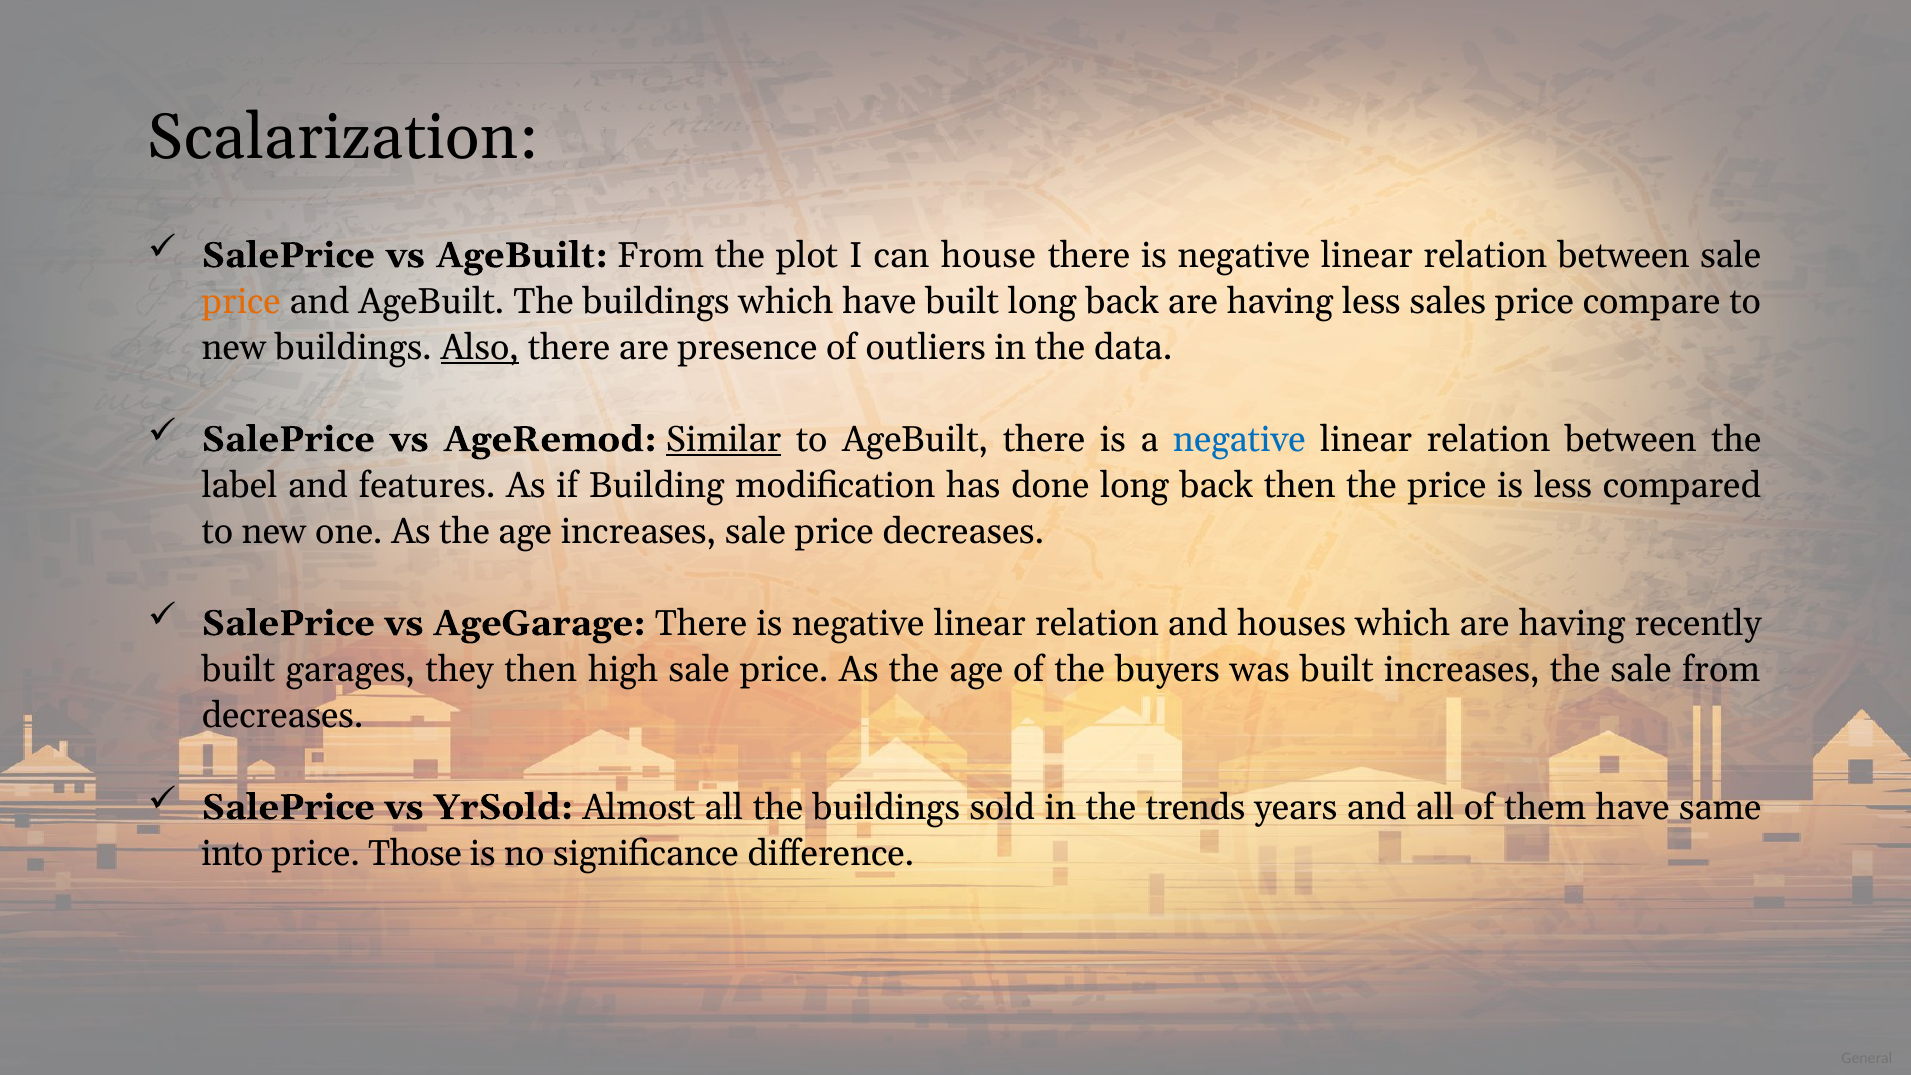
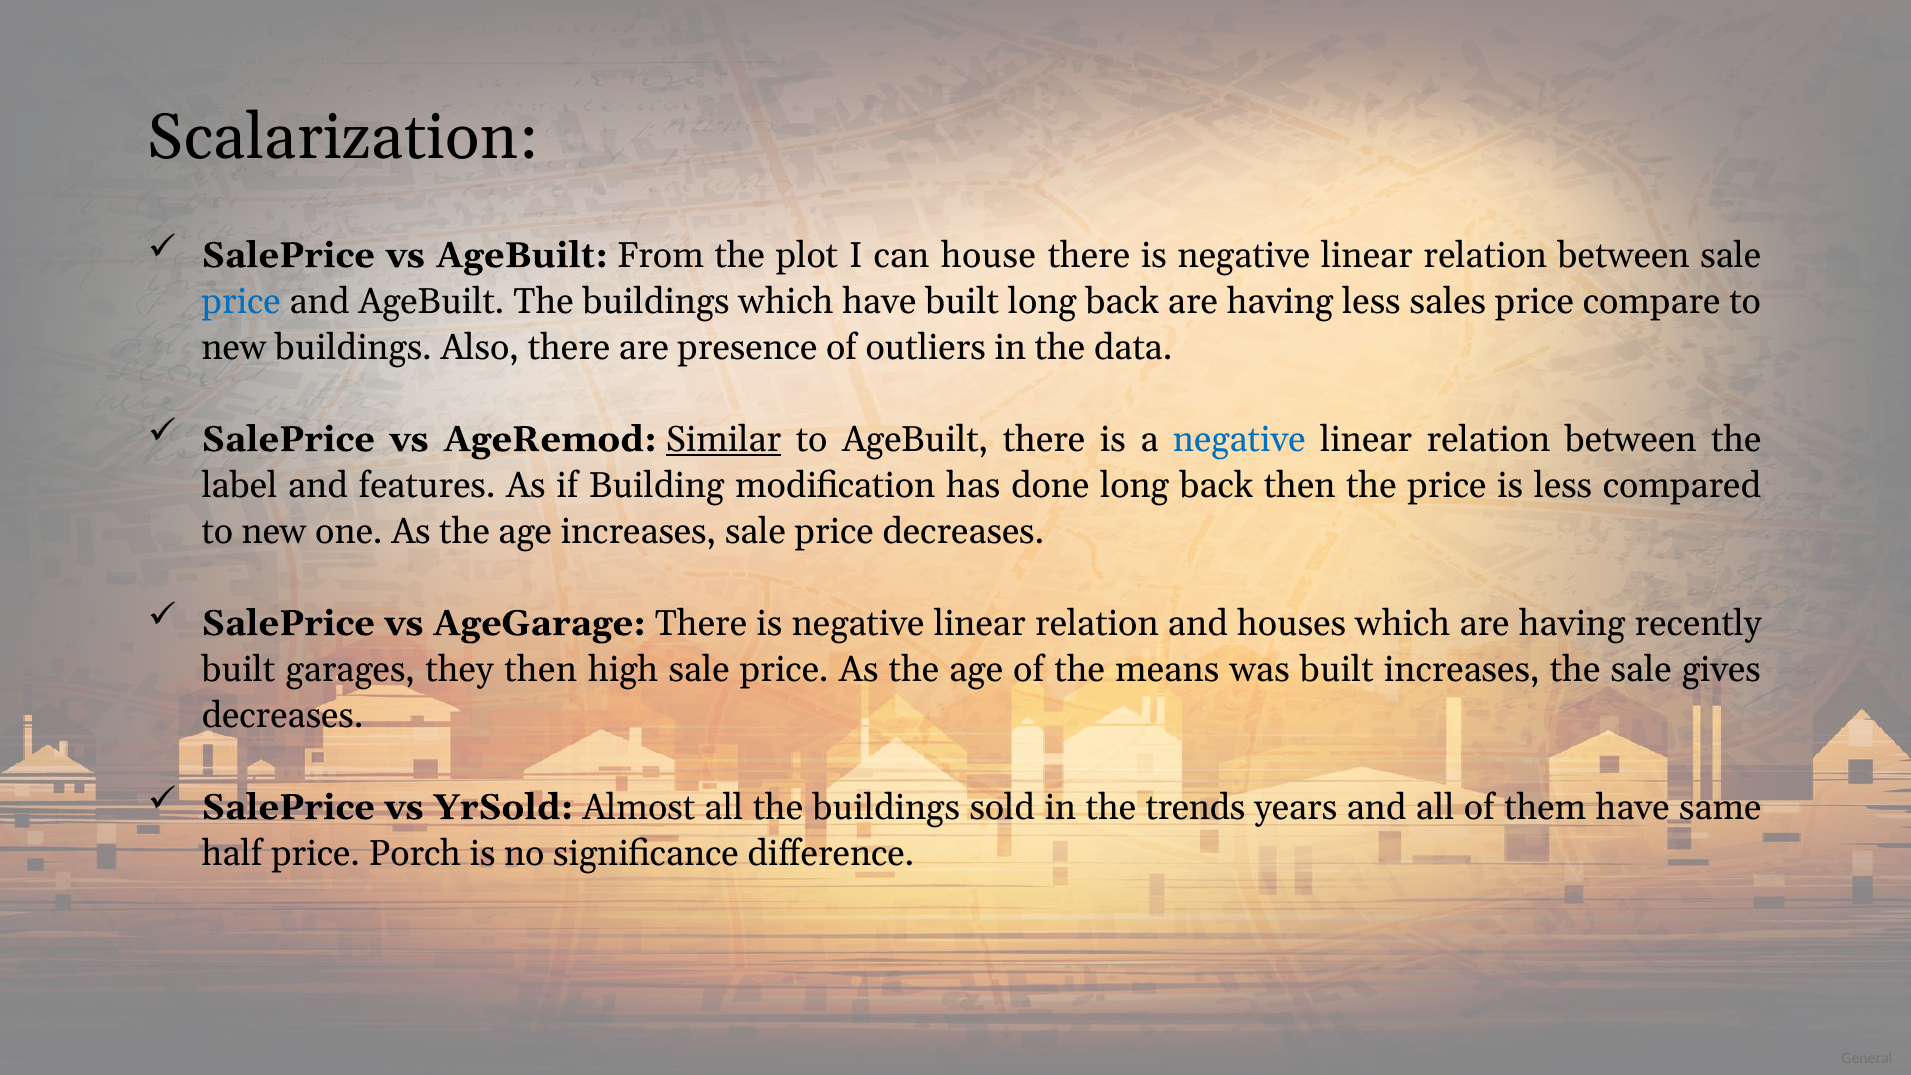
price at (241, 301) colour: orange -> blue
Also underline: present -> none
buyers: buyers -> means
sale from: from -> gives
into: into -> half
Those: Those -> Porch
